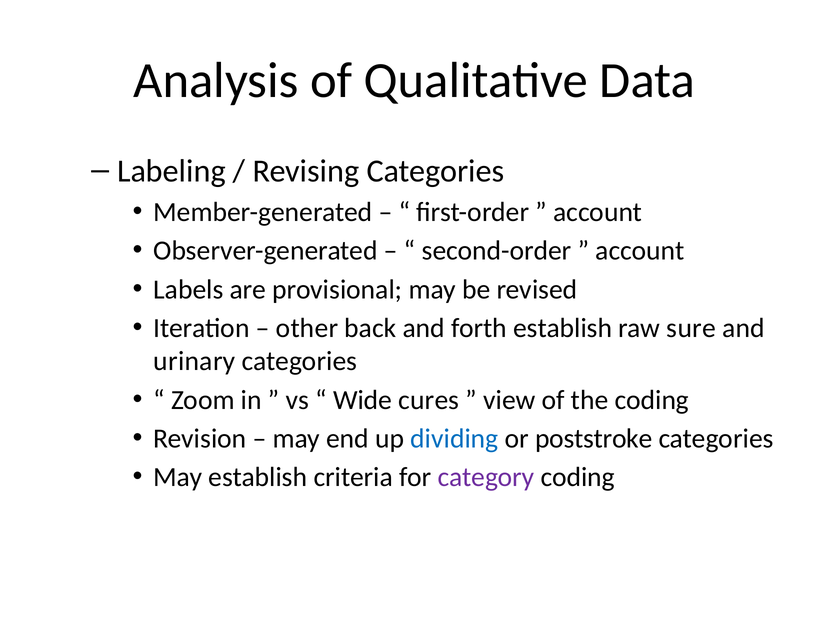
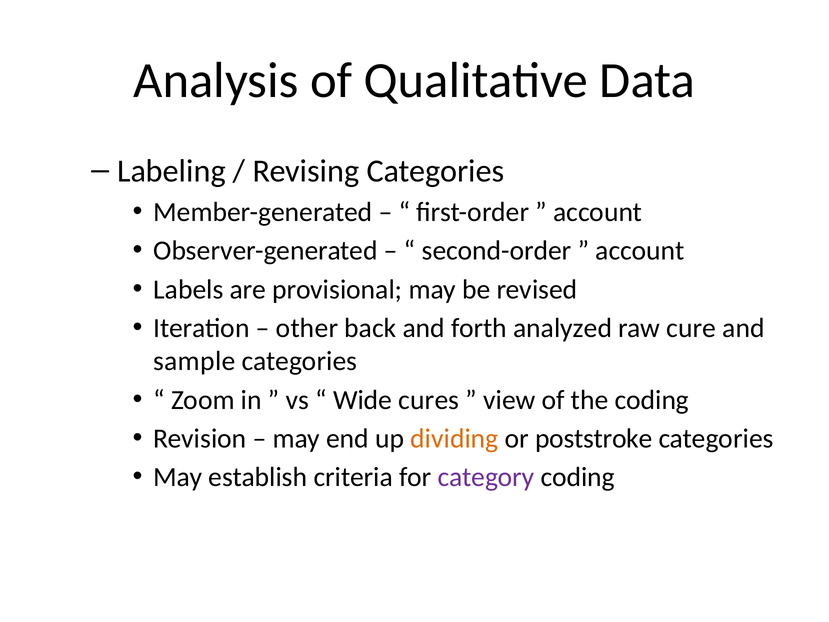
forth establish: establish -> analyzed
sure: sure -> cure
urinary: urinary -> sample
dividing colour: blue -> orange
